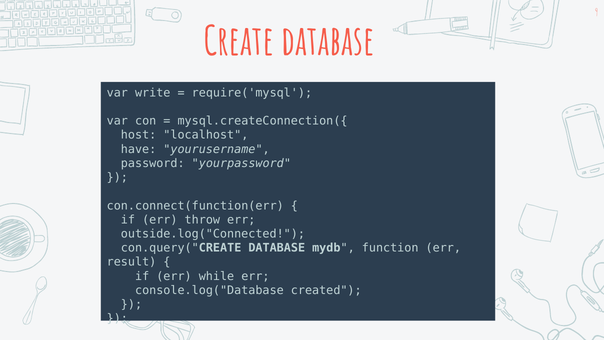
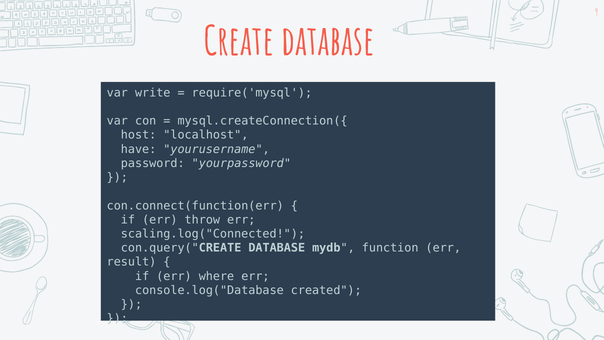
outside.log("Connected: outside.log("Connected -> scaling.log("Connected
while: while -> where
